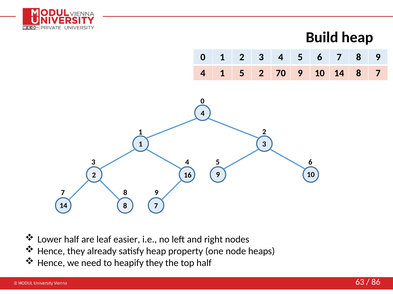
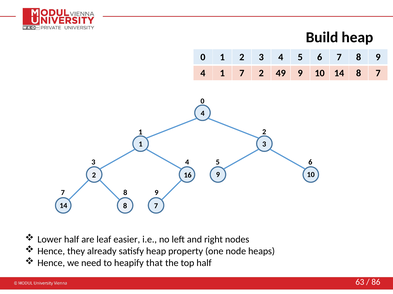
1 5: 5 -> 7
70: 70 -> 49
heapify they: they -> that
